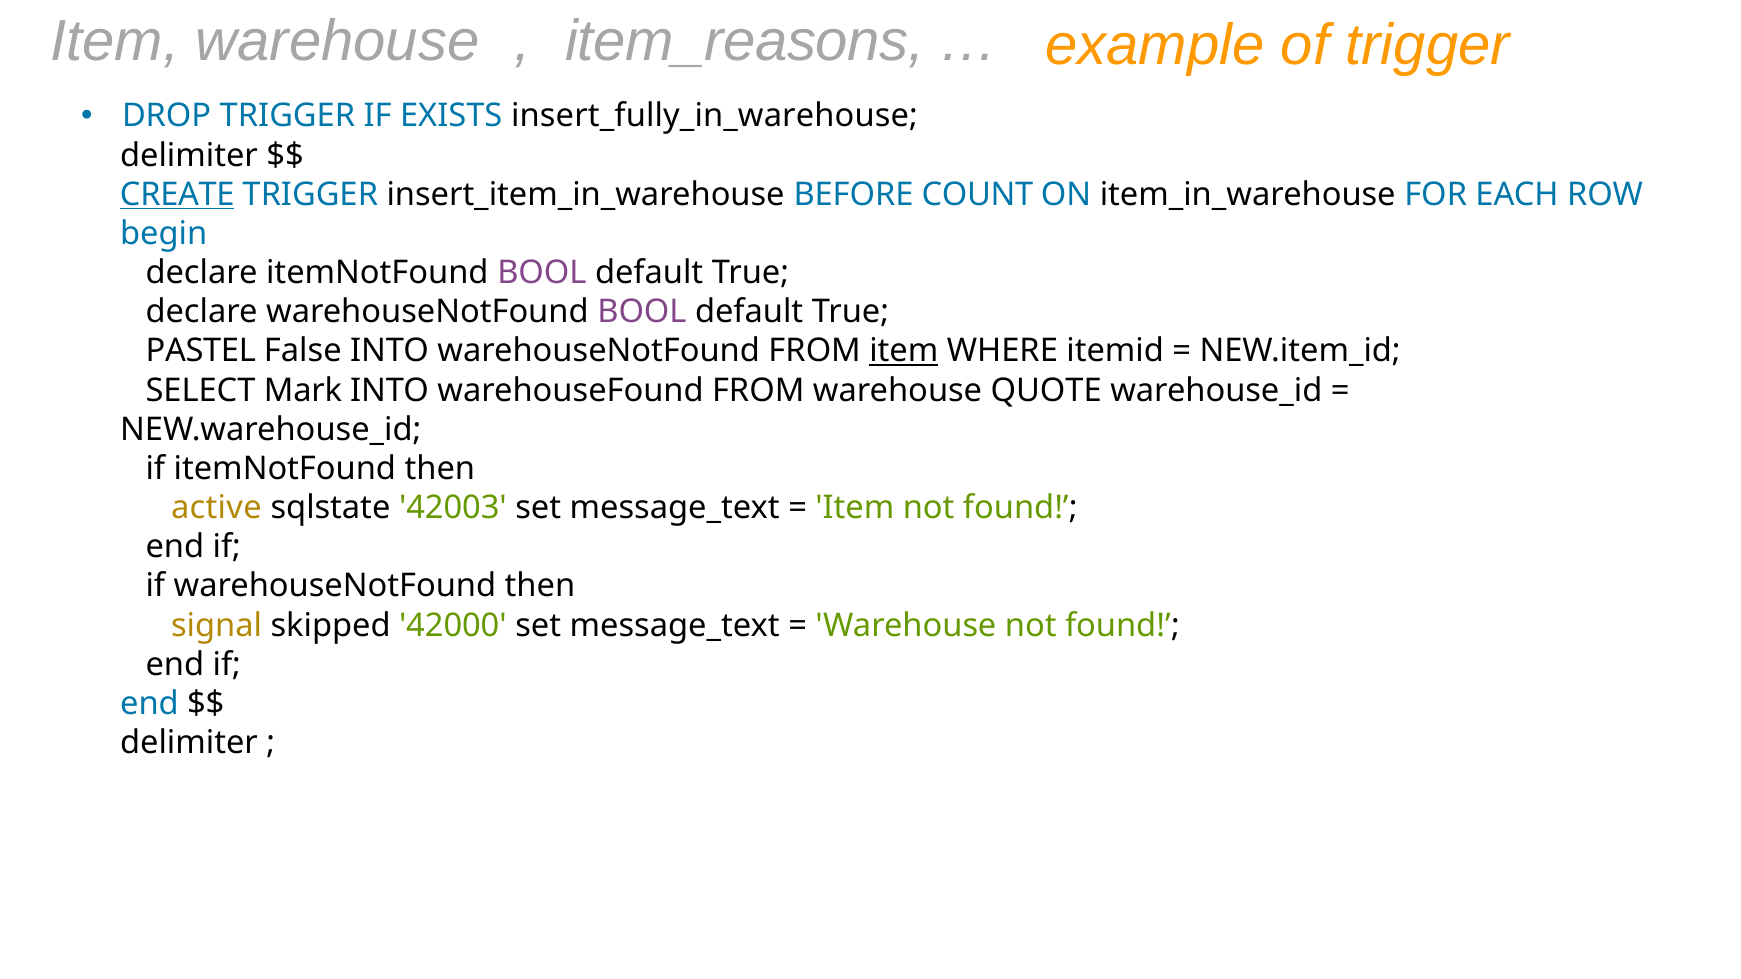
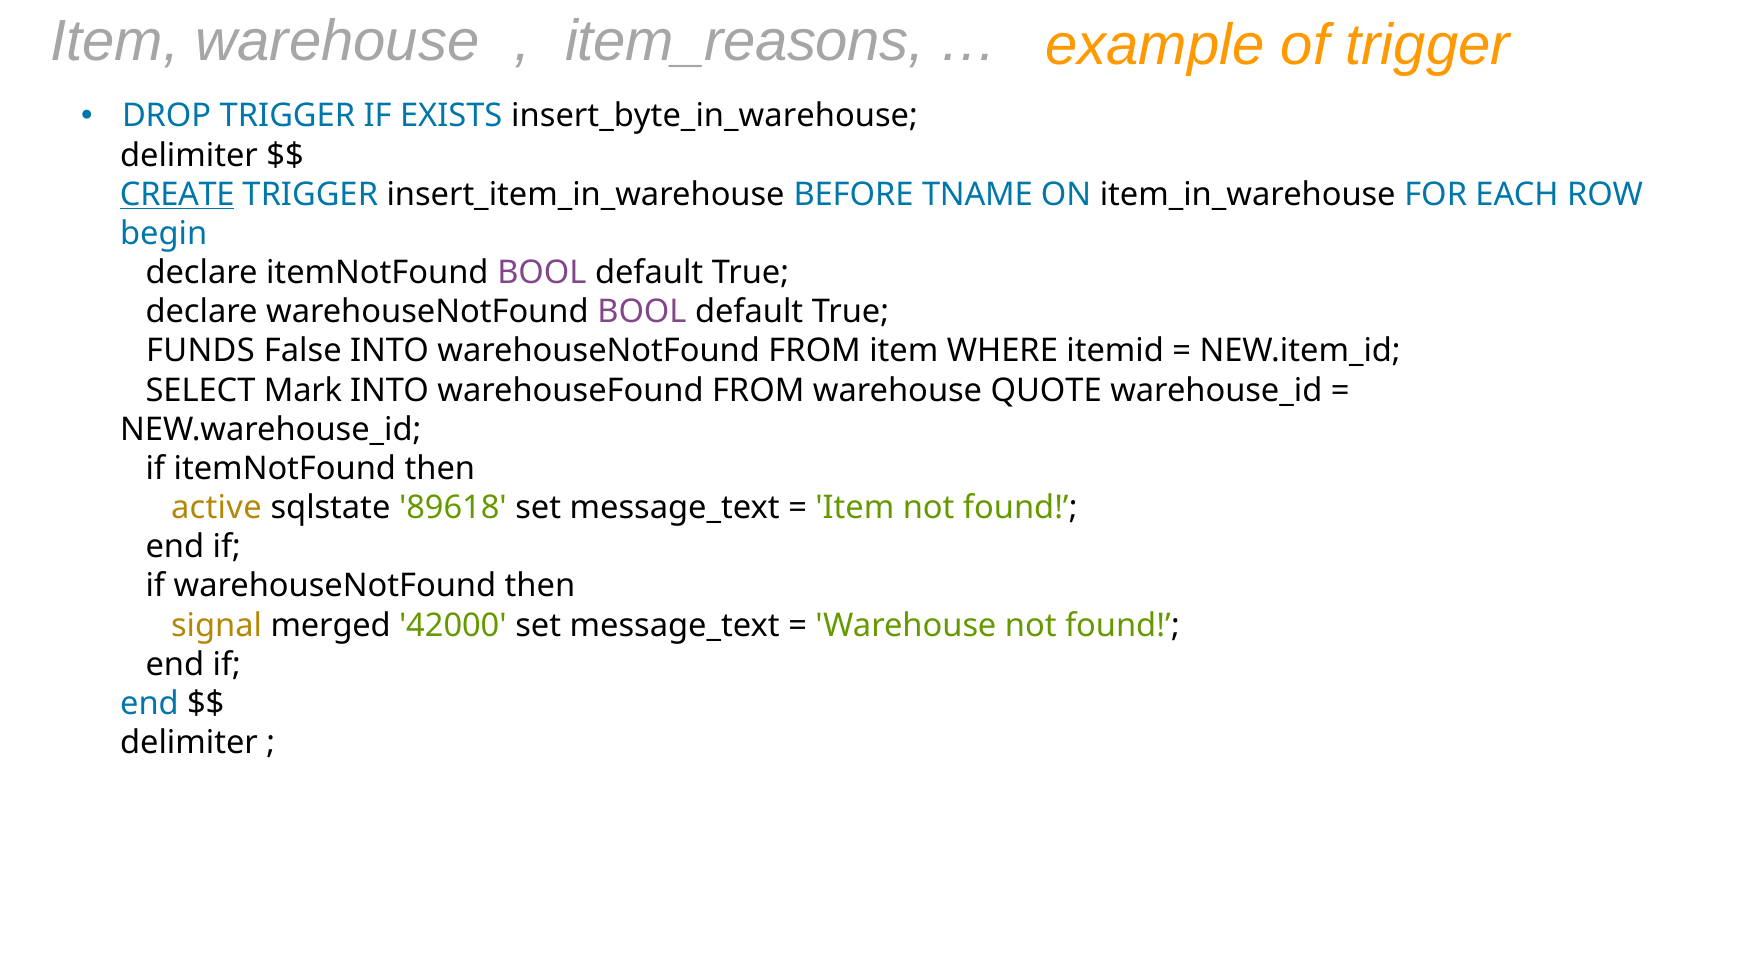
insert_fully_in_warehouse: insert_fully_in_warehouse -> insert_byte_in_warehouse
COUNT: COUNT -> TNAME
PASTEL: PASTEL -> FUNDS
item at (904, 351) underline: present -> none
42003: 42003 -> 89618
skipped: skipped -> merged
